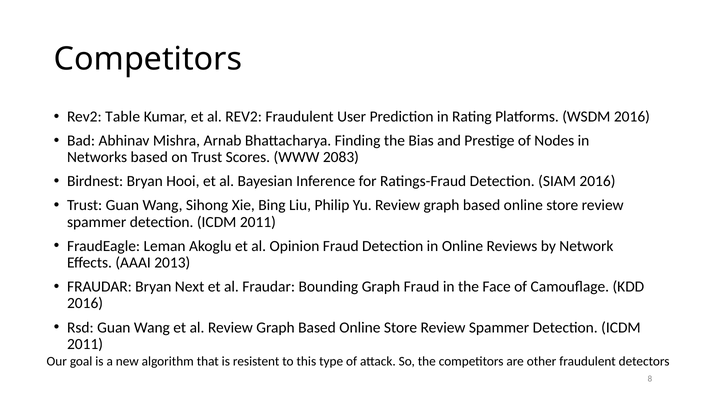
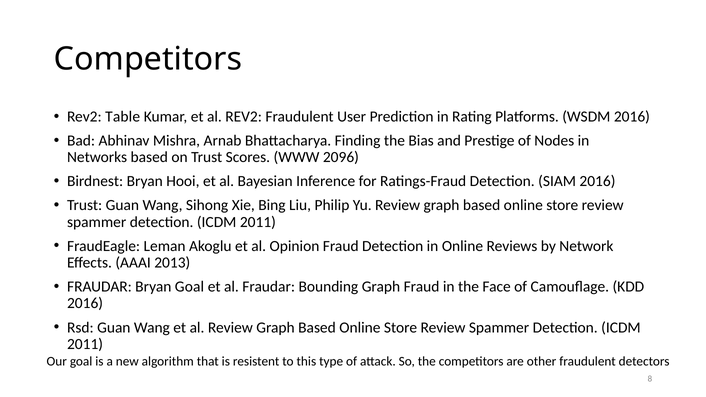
2083: 2083 -> 2096
Bryan Next: Next -> Goal
